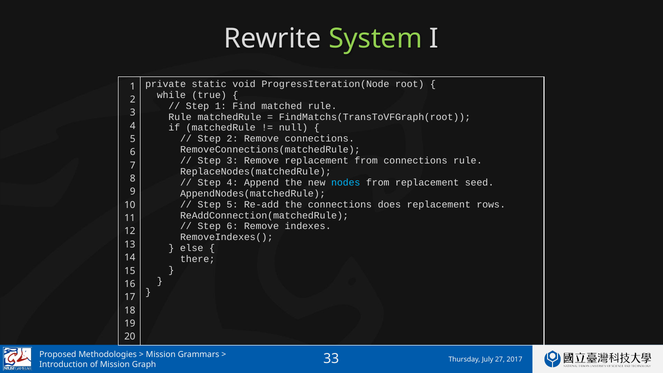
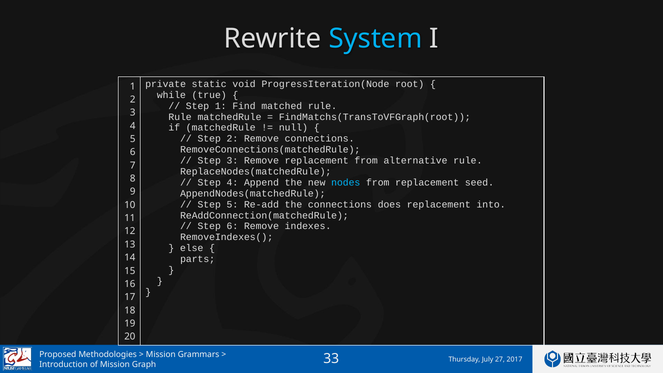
System colour: light green -> light blue
from connections: connections -> alternative
rows: rows -> into
there: there -> parts
